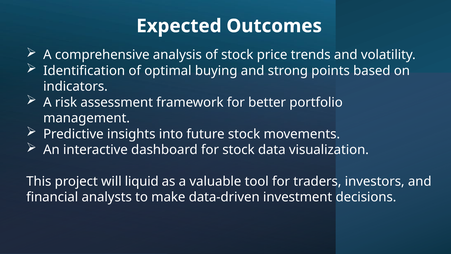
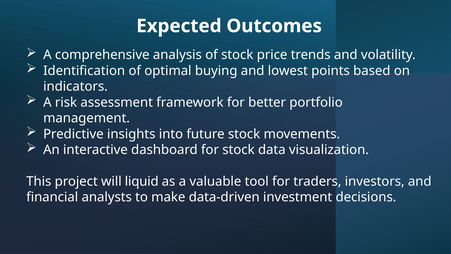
strong: strong -> lowest
